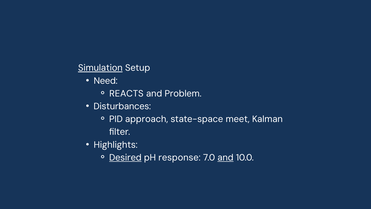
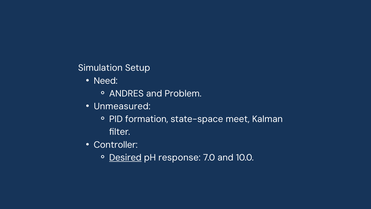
Simulation underline: present -> none
REACTS: REACTS -> ANDRES
Disturbances: Disturbances -> Unmeasured
approach: approach -> formation
Highlights: Highlights -> Controller
and at (225, 157) underline: present -> none
